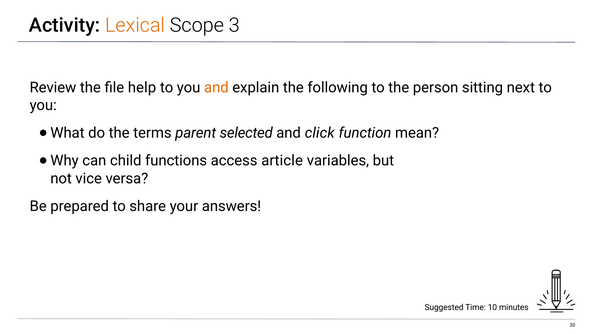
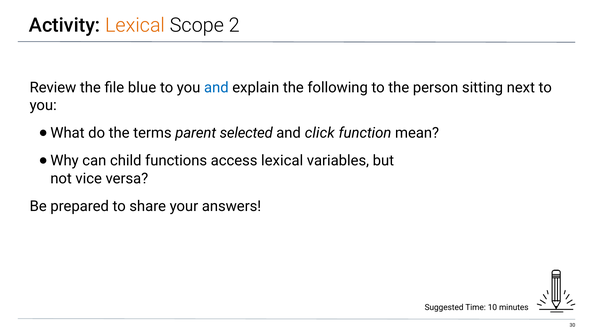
3: 3 -> 2
help: help -> blue
and at (216, 87) colour: orange -> blue
access article: article -> lexical
